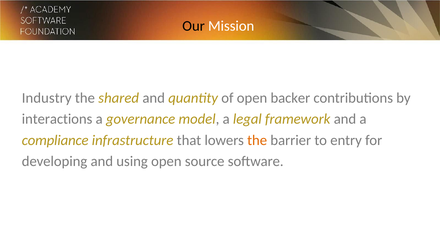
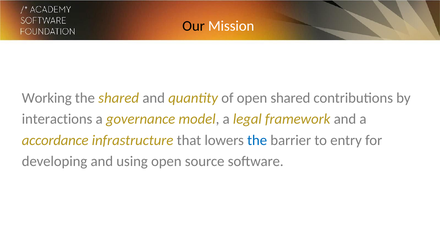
Industry: Industry -> Working
open backer: backer -> shared
compliance: compliance -> accordance
the at (257, 140) colour: orange -> blue
